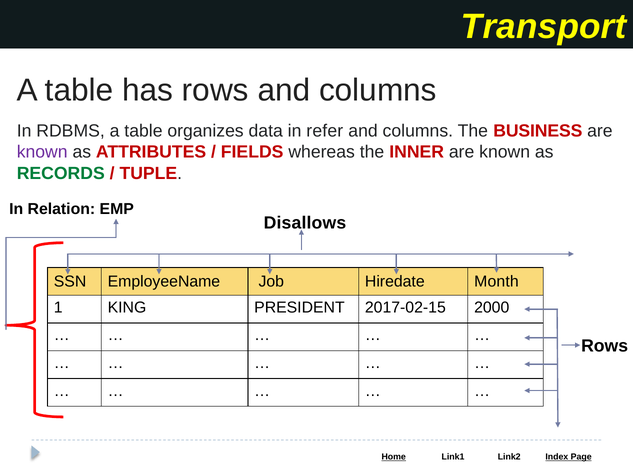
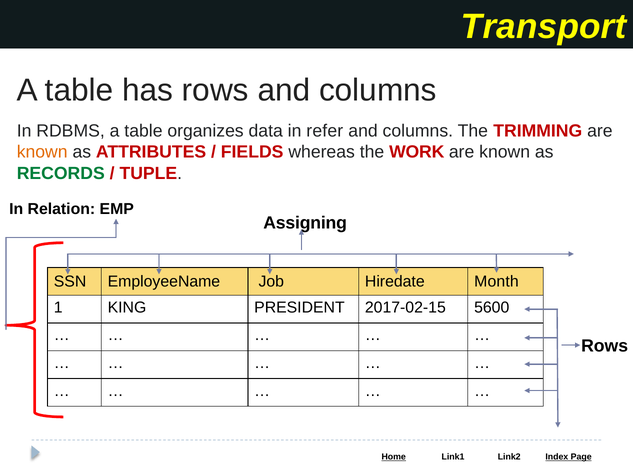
BUSINESS: BUSINESS -> TRIMMING
known at (42, 152) colour: purple -> orange
INNER: INNER -> WORK
Disallows: Disallows -> Assigning
2000: 2000 -> 5600
